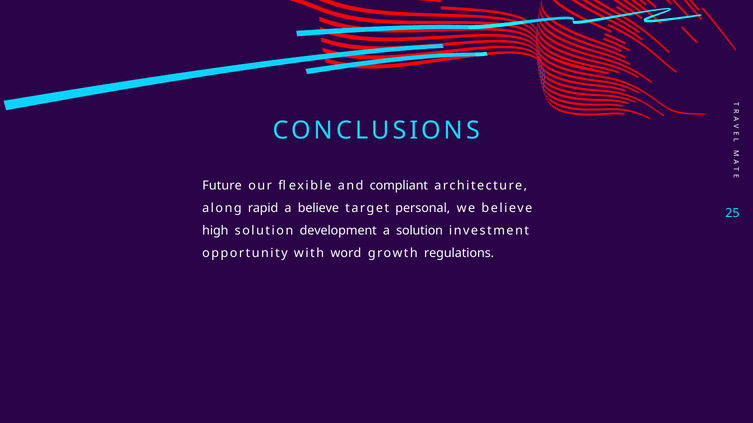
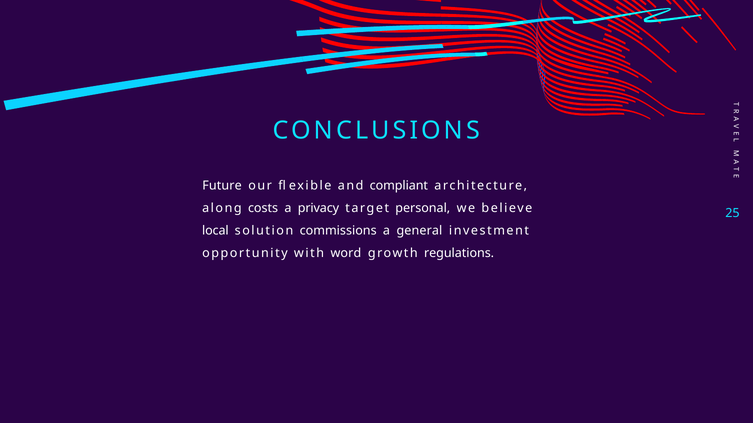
rapid: rapid -> costs
a believe: believe -> privacy
high: high -> local
development: development -> commissions
a solution: solution -> general
